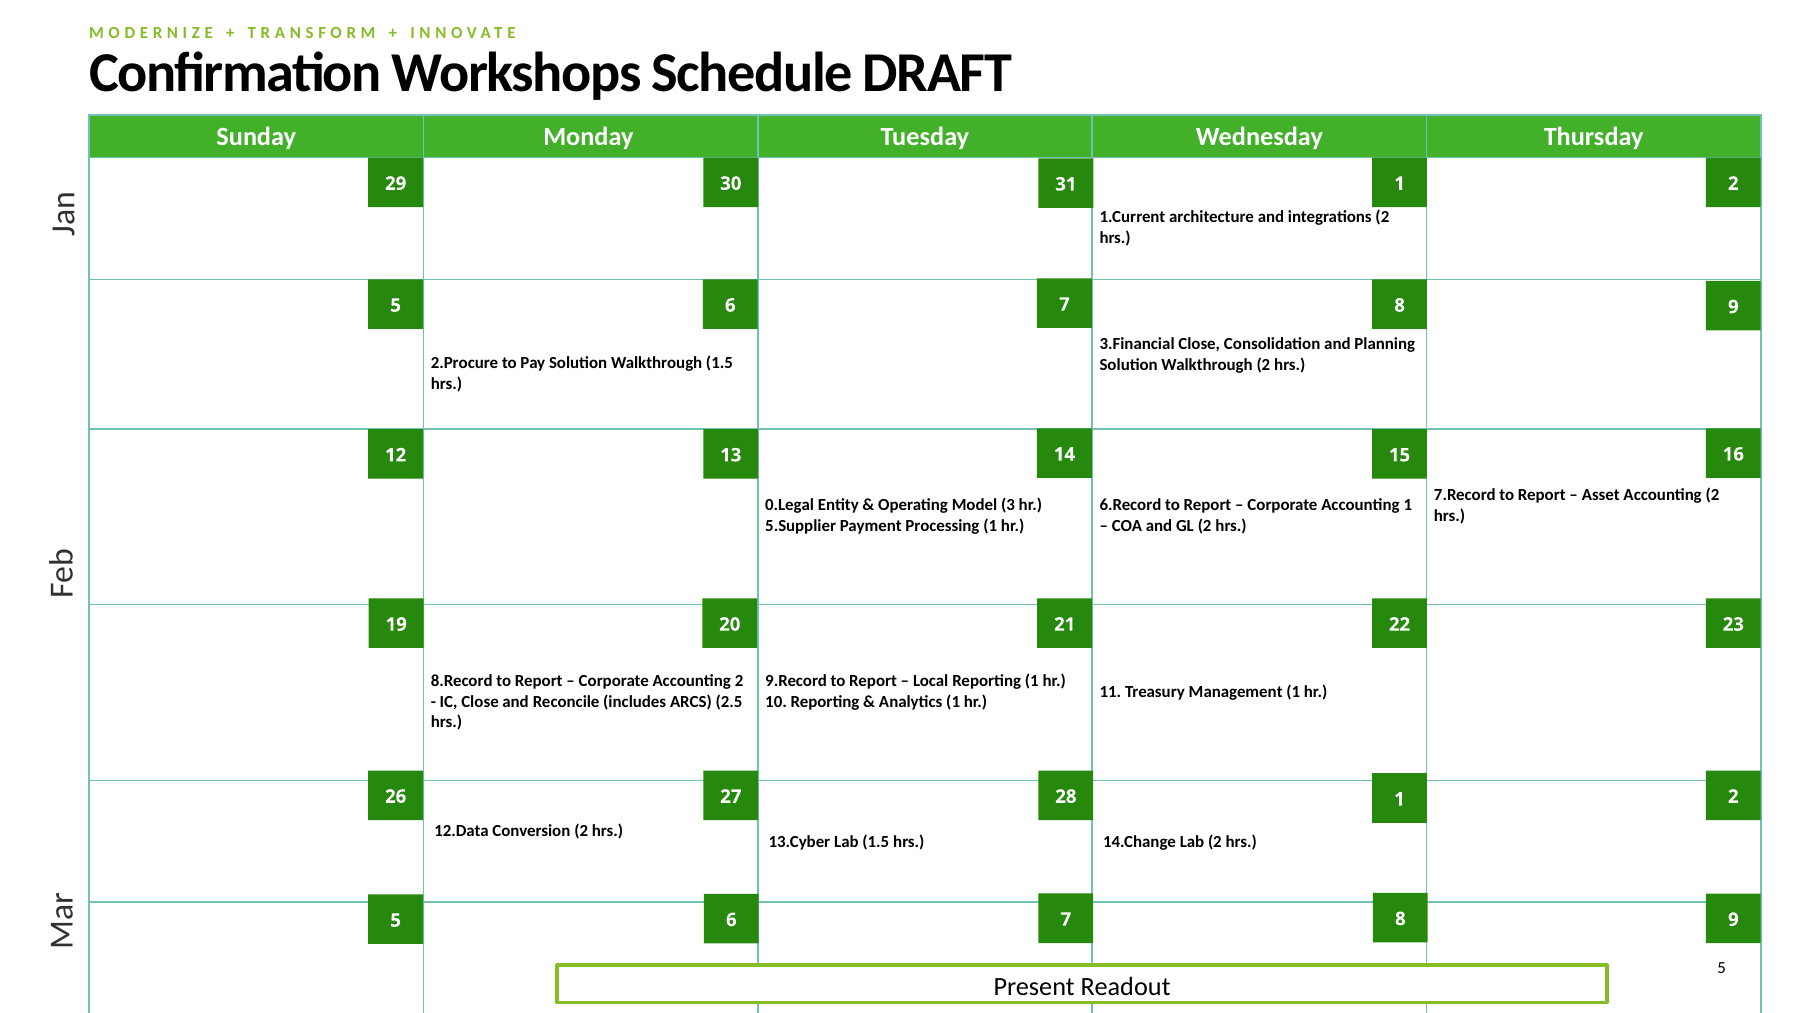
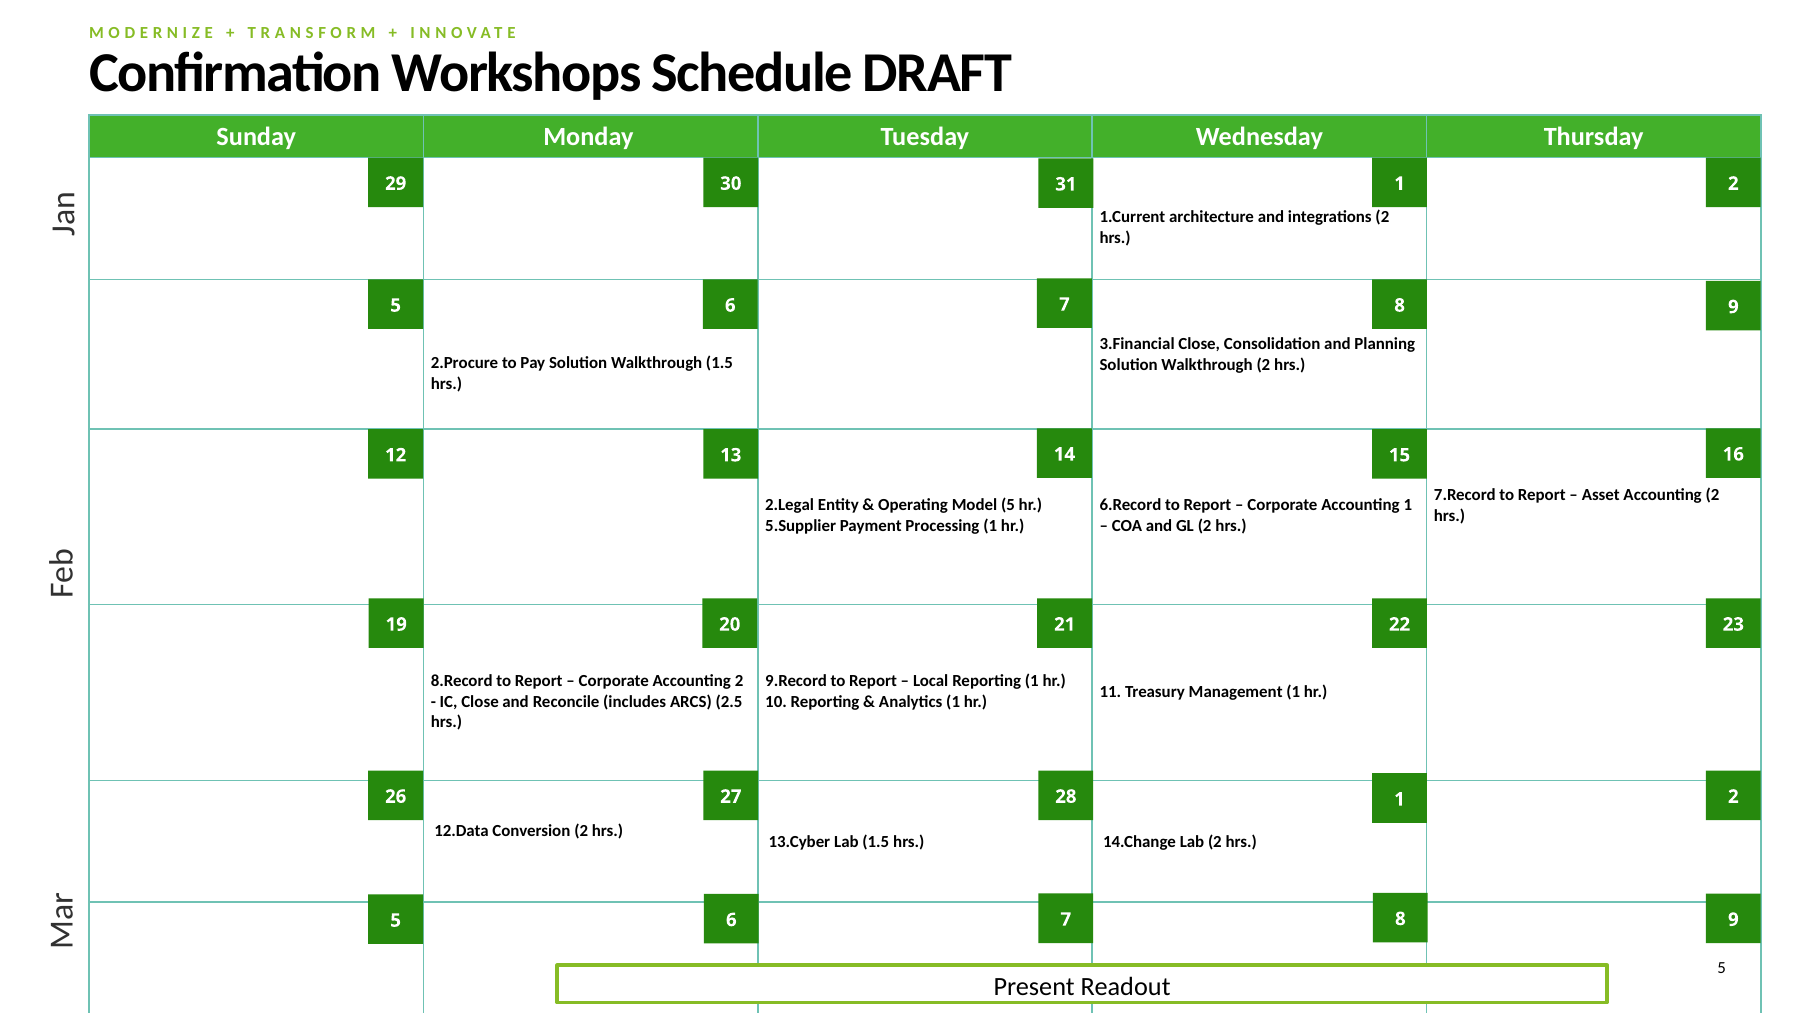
0.Legal: 0.Legal -> 2.Legal
Model 3: 3 -> 5
